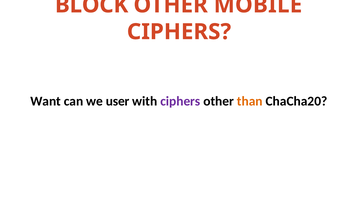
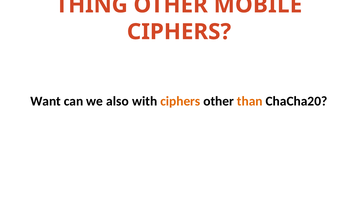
BLOCK: BLOCK -> THING
user: user -> also
ciphers at (180, 101) colour: purple -> orange
